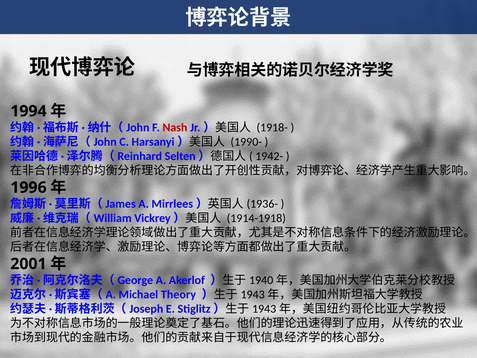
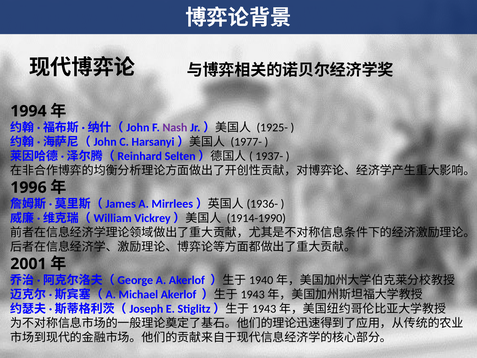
Nash colour: red -> purple
1918-: 1918- -> 1925-
1990-: 1990- -> 1977-
1942-: 1942- -> 1937-
1914-1918: 1914-1918 -> 1914-1990
Michael Theory: Theory -> Akerlof
